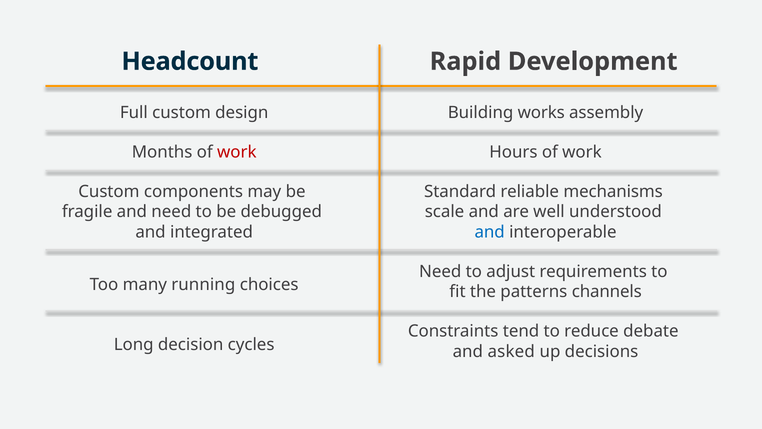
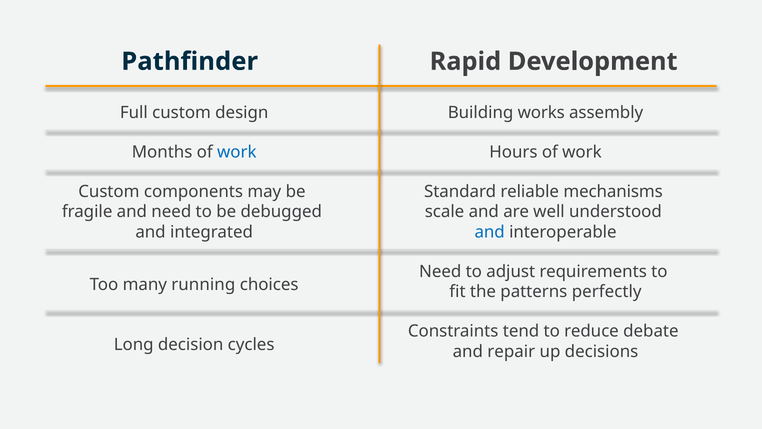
Headcount: Headcount -> Pathfinder
work at (237, 152) colour: red -> blue
channels: channels -> perfectly
asked: asked -> repair
